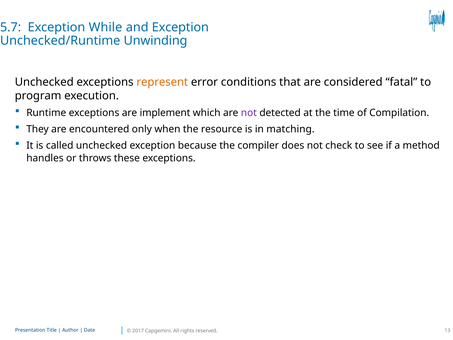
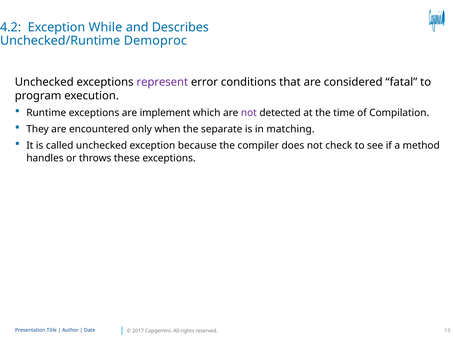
5.7: 5.7 -> 4.2
and Exception: Exception -> Describes
Unwinding: Unwinding -> Demoproc
represent colour: orange -> purple
resource: resource -> separate
